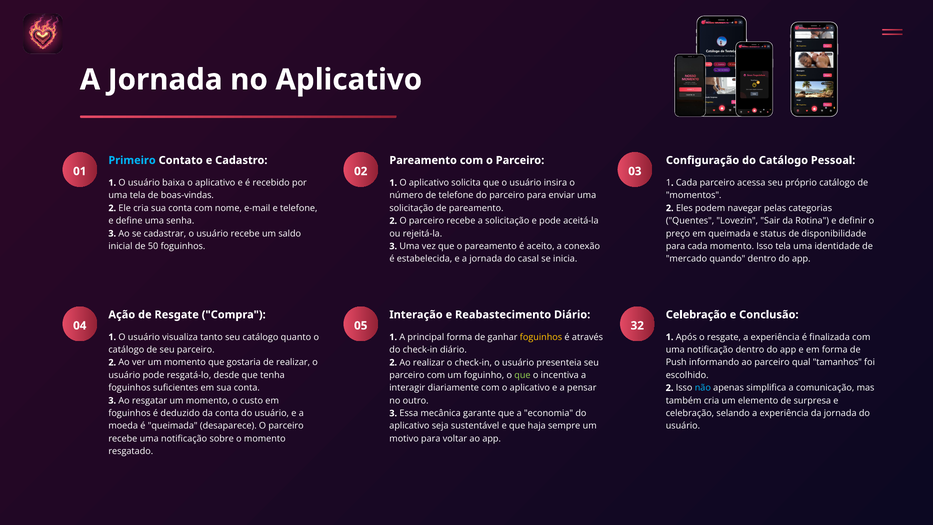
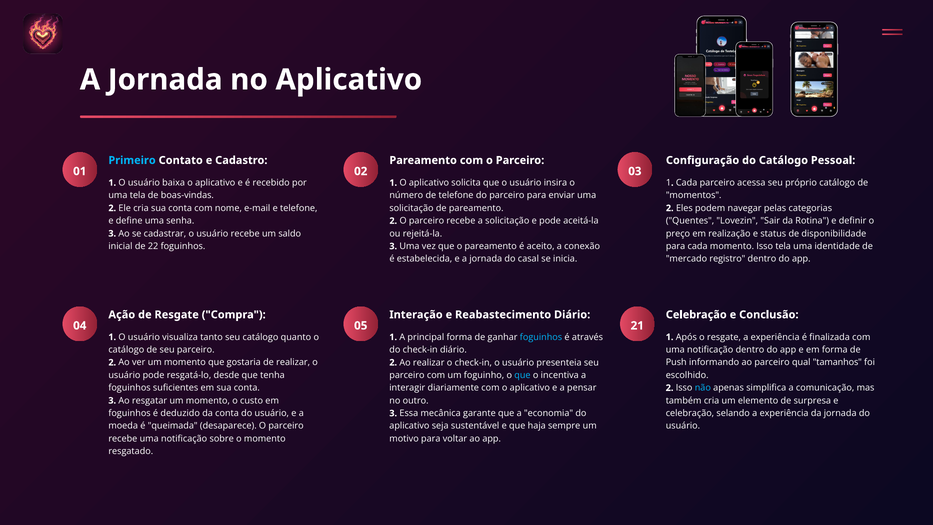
em queimada: queimada -> realização
50: 50 -> 22
quando: quando -> registro
32: 32 -> 21
foguinhos at (541, 337) colour: yellow -> light blue
que at (522, 375) colour: light green -> light blue
